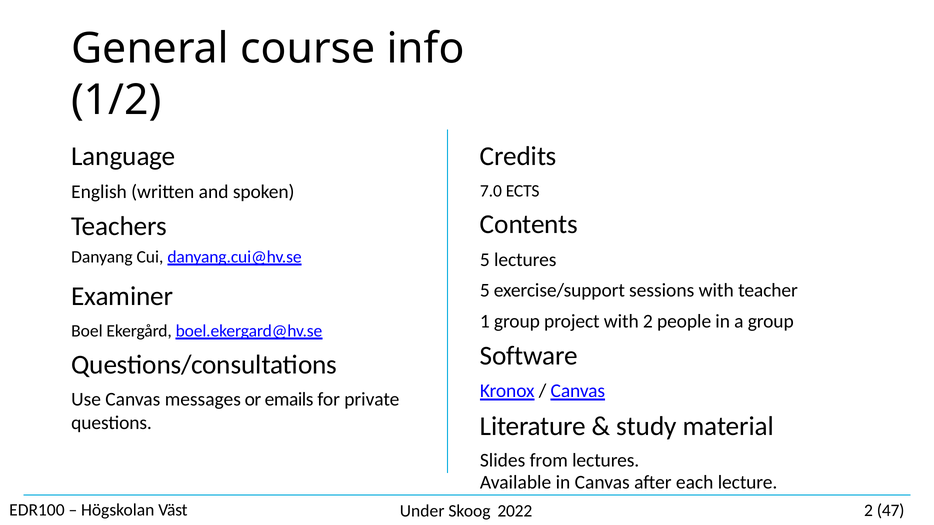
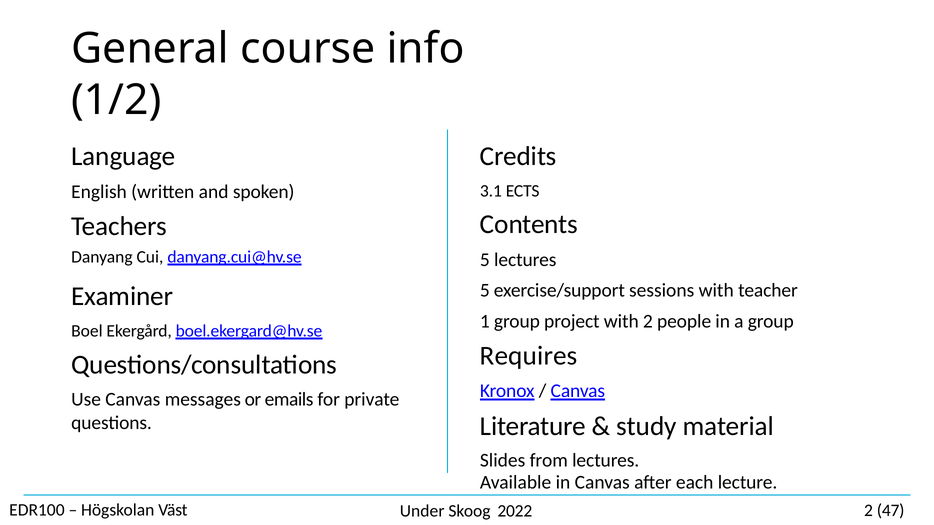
7.0: 7.0 -> 3.1
Software: Software -> Requires
